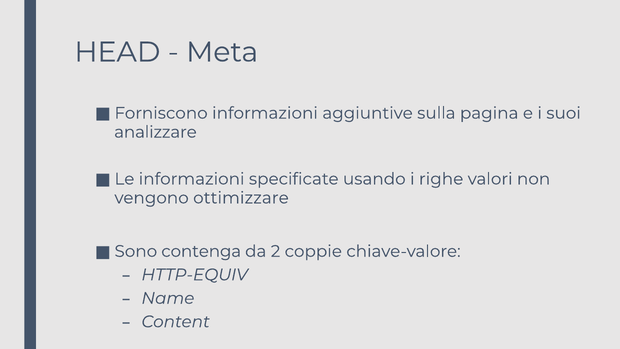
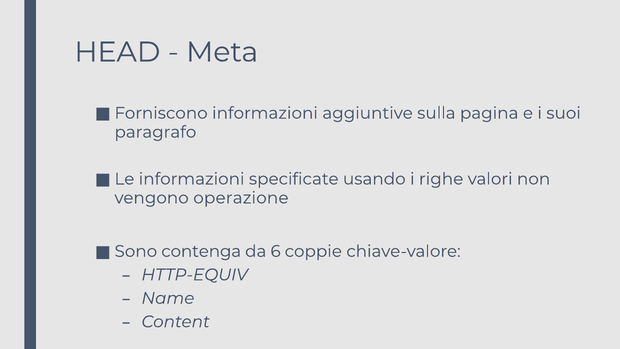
analizzare: analizzare -> paragrafo
ottimizzare: ottimizzare -> operazione
2: 2 -> 6
